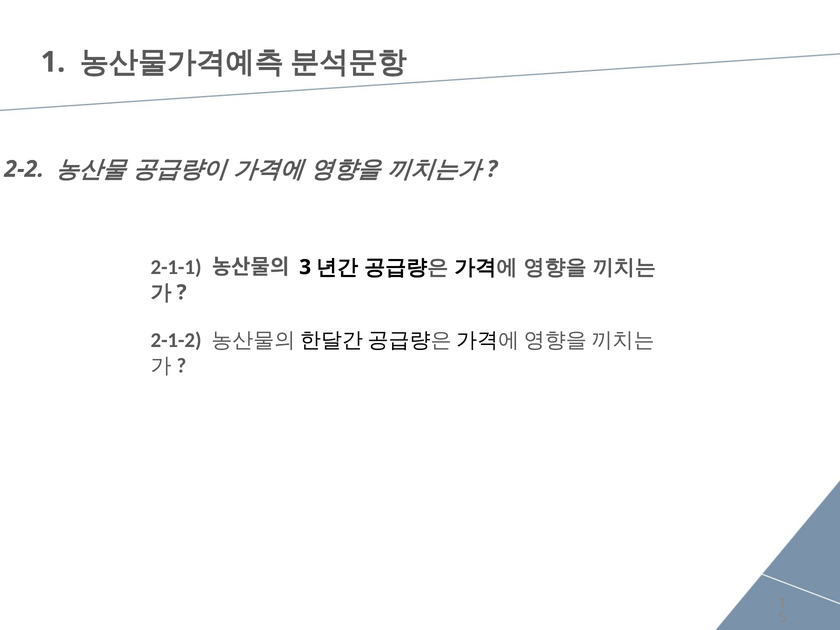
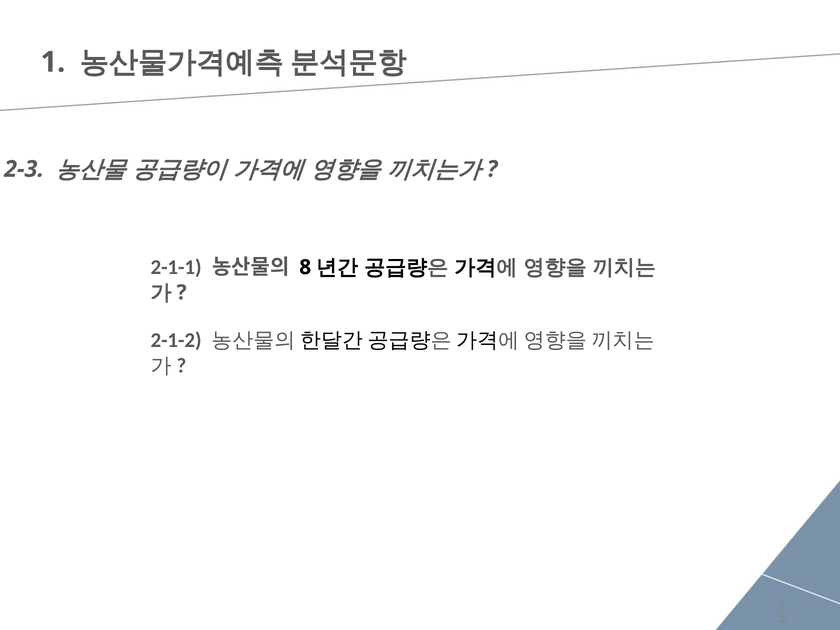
2-2: 2-2 -> 2-3
3: 3 -> 8
